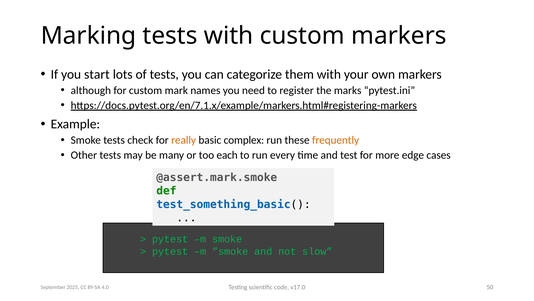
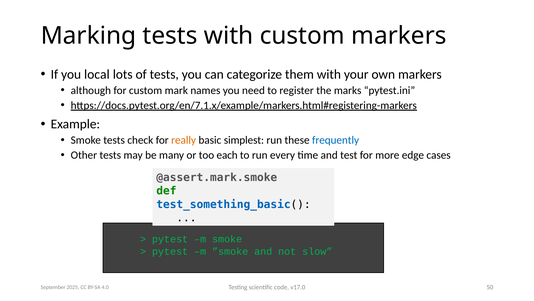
start: start -> local
complex: complex -> simplest
frequently colour: orange -> blue
